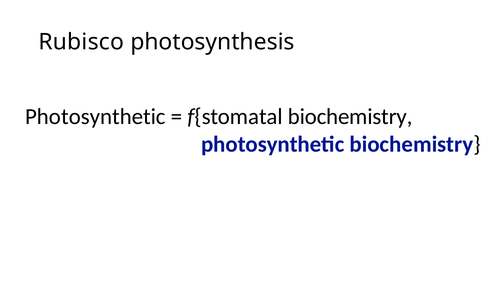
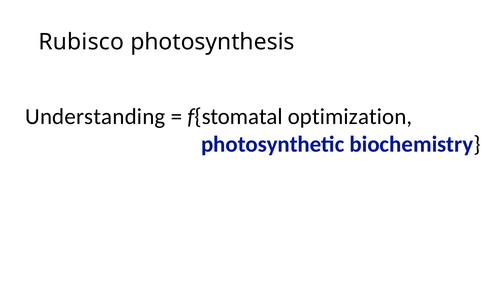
Photosynthetic at (95, 117): Photosynthetic -> Understanding
f{stomatal biochemistry: biochemistry -> optimization
